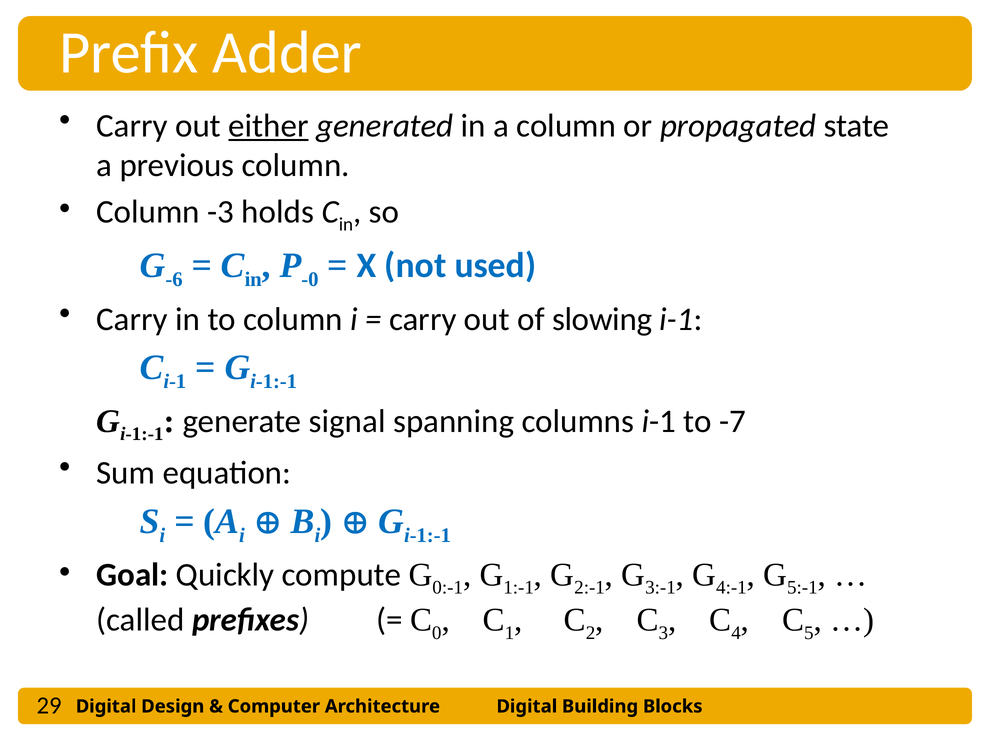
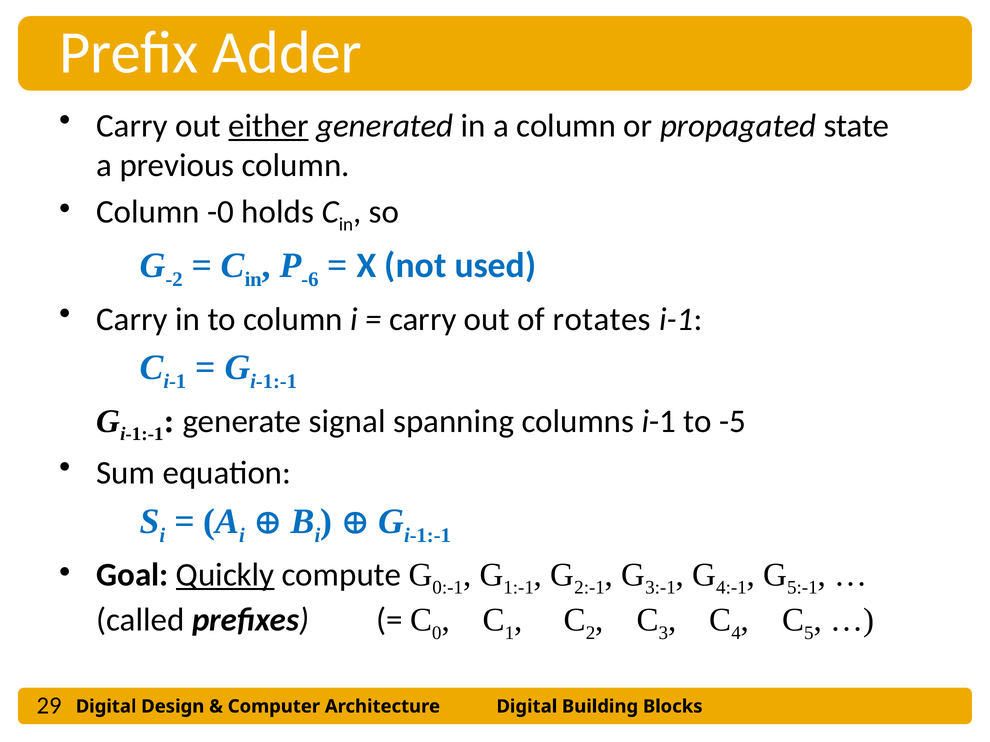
-3: -3 -> -0
-6: -6 -> -2
-0: -0 -> -6
slowing: slowing -> rotates
-7: -7 -> -5
Quickly underline: none -> present
